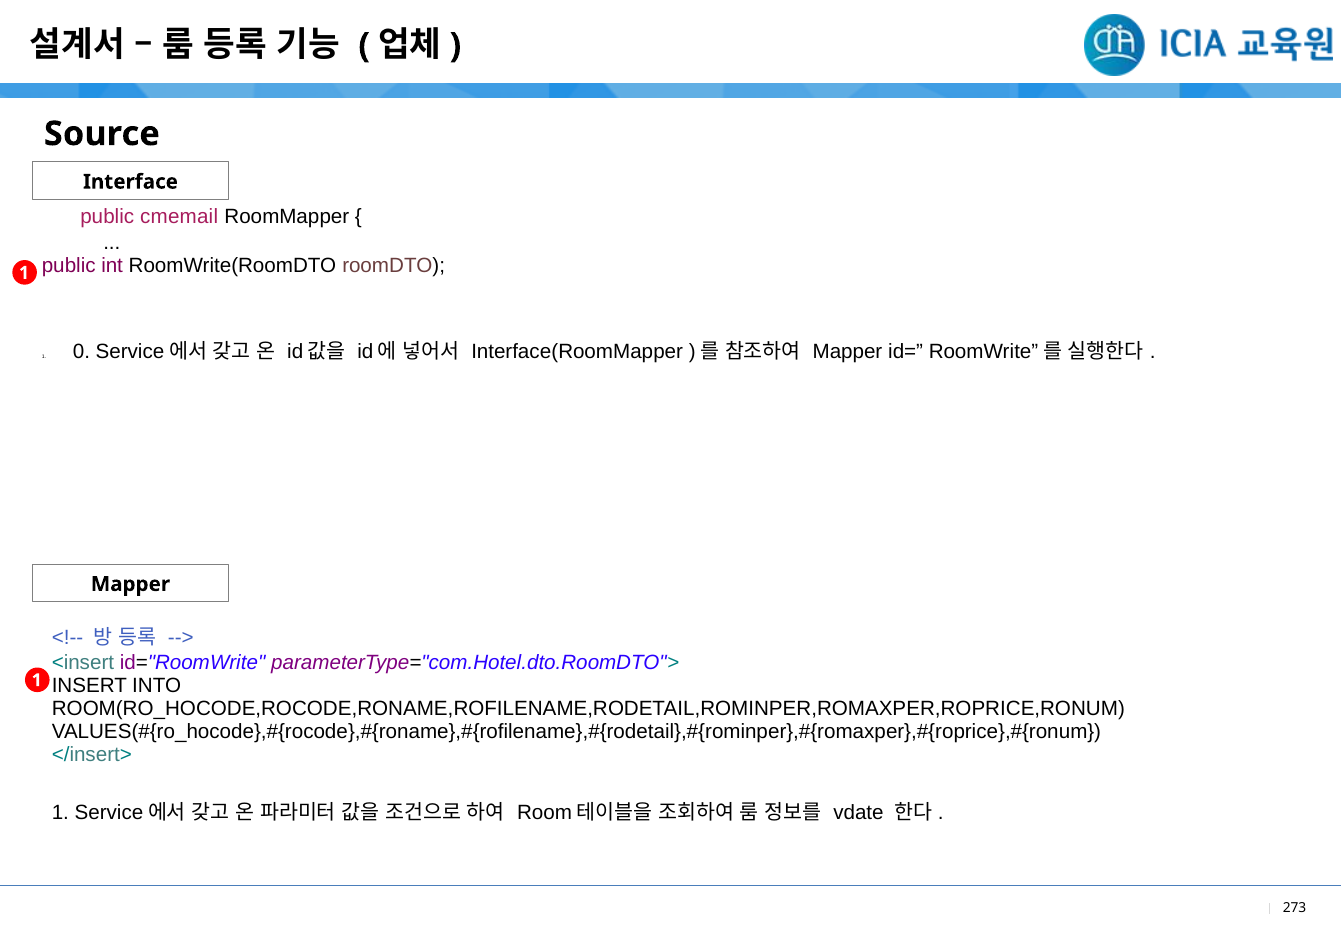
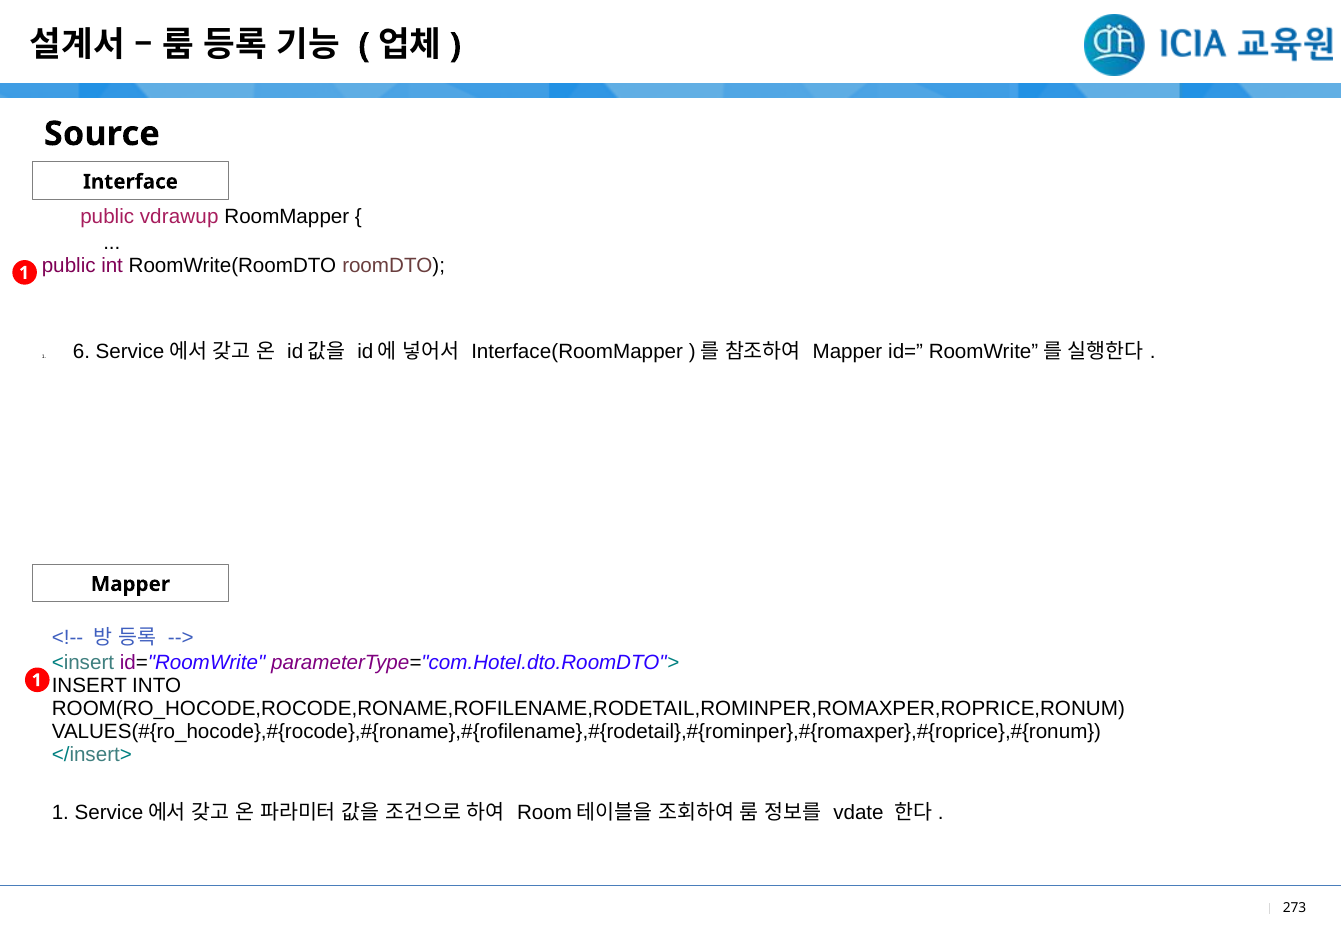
cmemail: cmemail -> vdrawup
0: 0 -> 6
